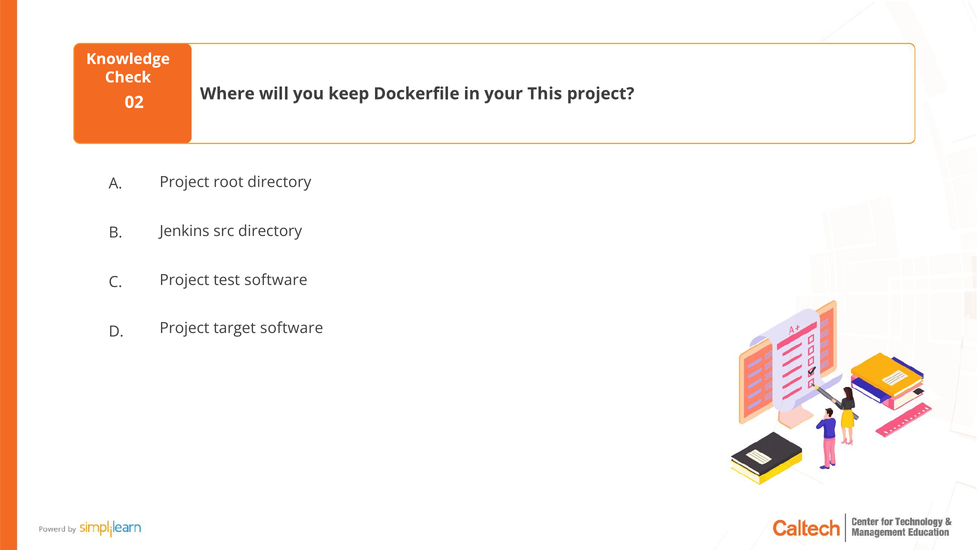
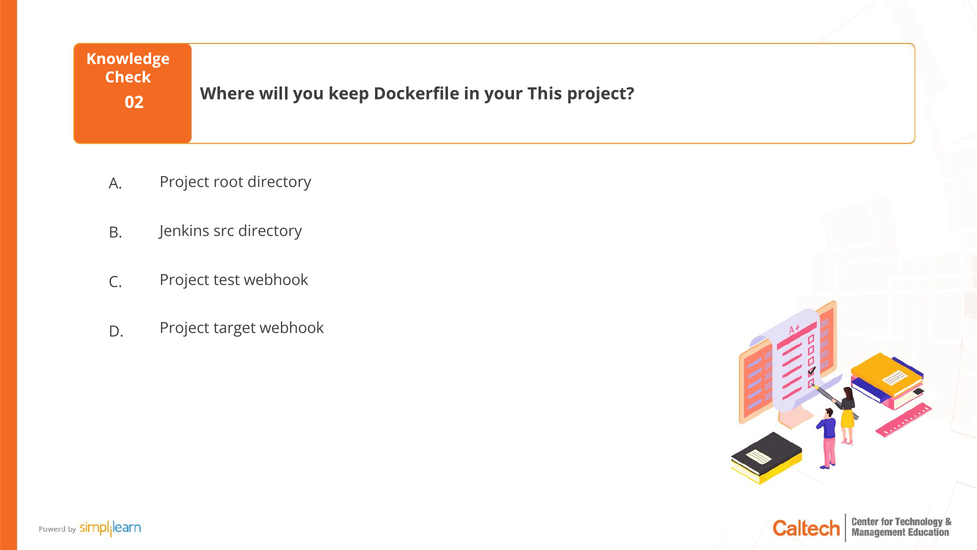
test software: software -> webhook
target software: software -> webhook
